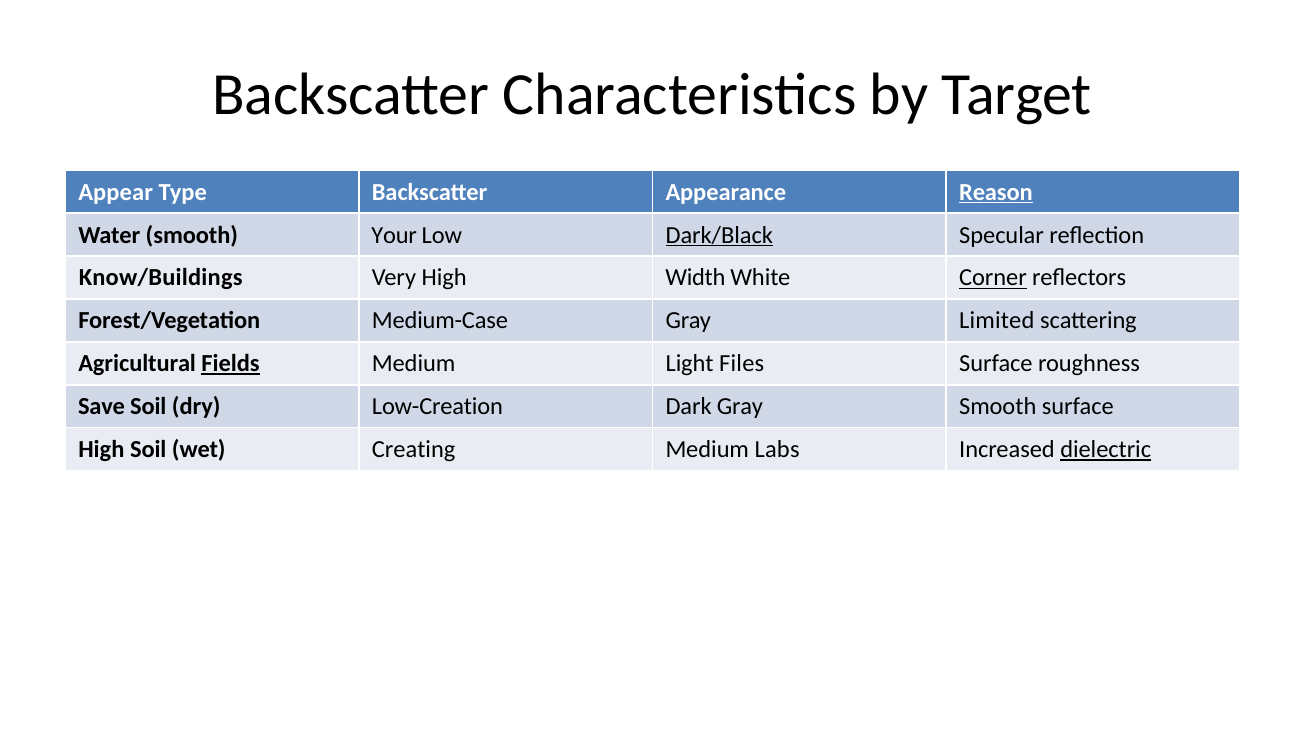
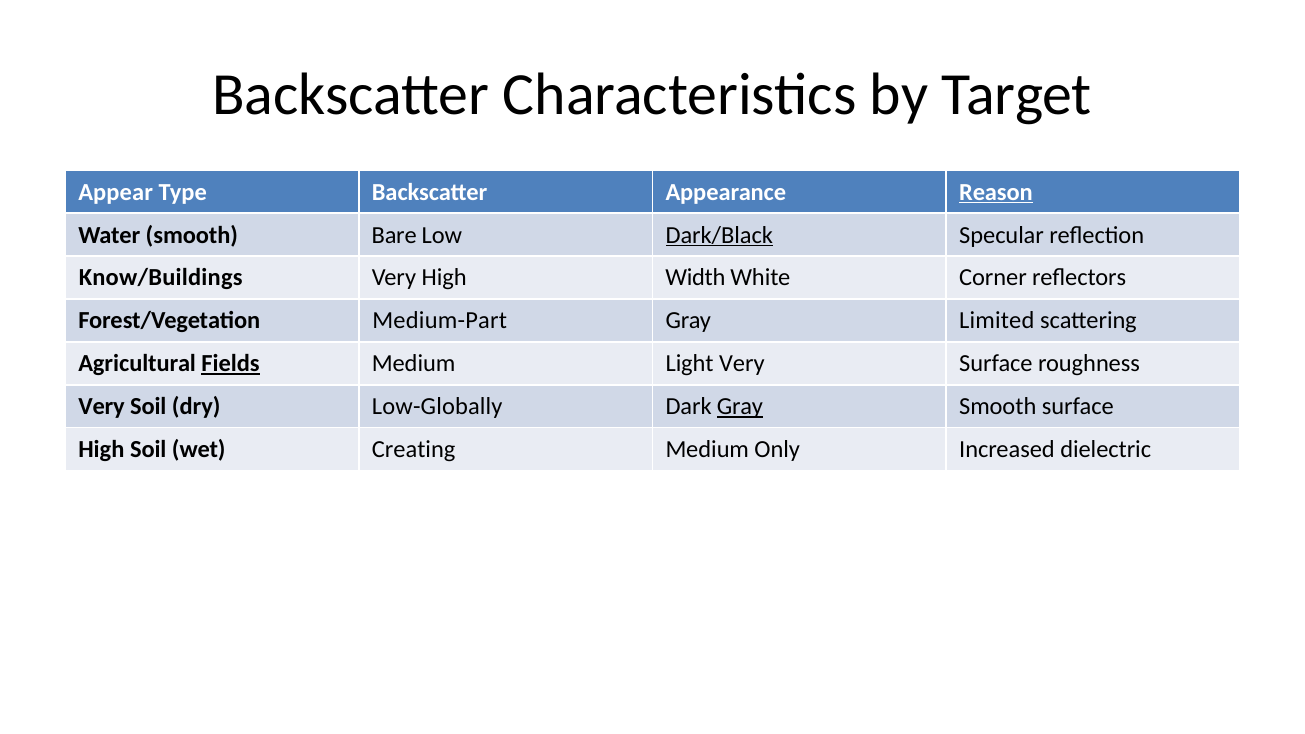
Your: Your -> Bare
Corner underline: present -> none
Medium-Case: Medium-Case -> Medium-Part
Light Files: Files -> Very
Save at (102, 407): Save -> Very
Low-Creation: Low-Creation -> Low-Globally
Gray at (740, 407) underline: none -> present
Labs: Labs -> Only
dielectric underline: present -> none
